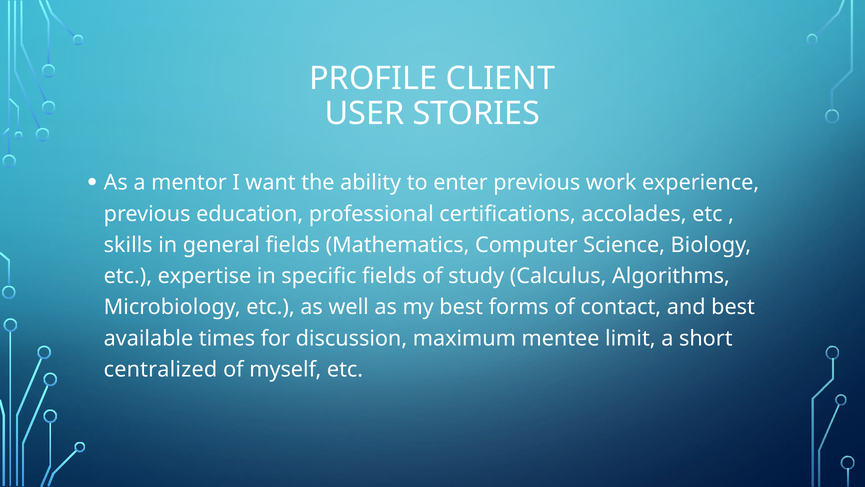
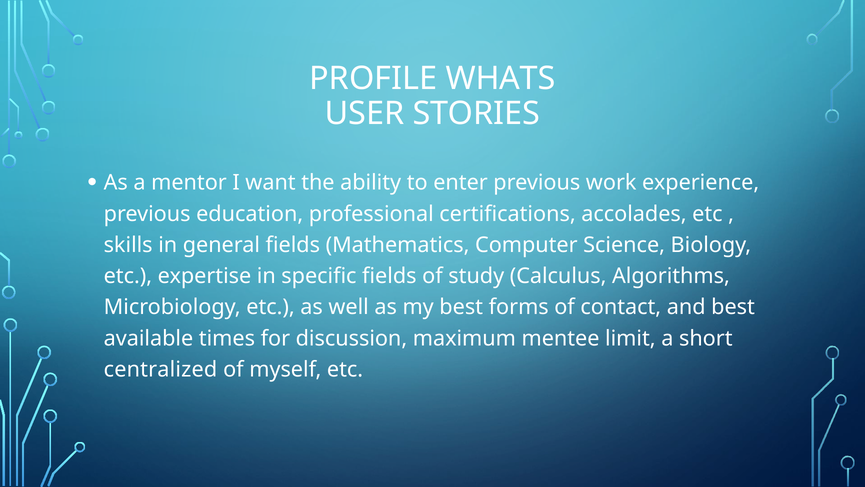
CLIENT: CLIENT -> WHATS
